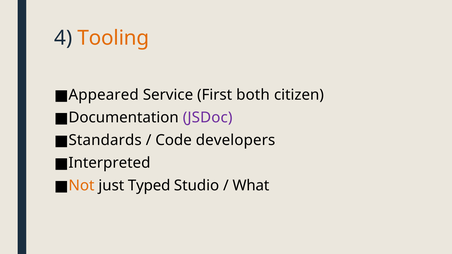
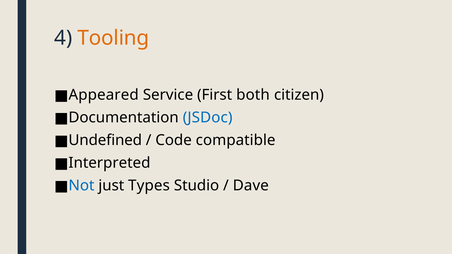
JSDoc colour: purple -> blue
Standards: Standards -> Undefined
developers: developers -> compatible
Not colour: orange -> blue
Typed: Typed -> Types
What: What -> Dave
